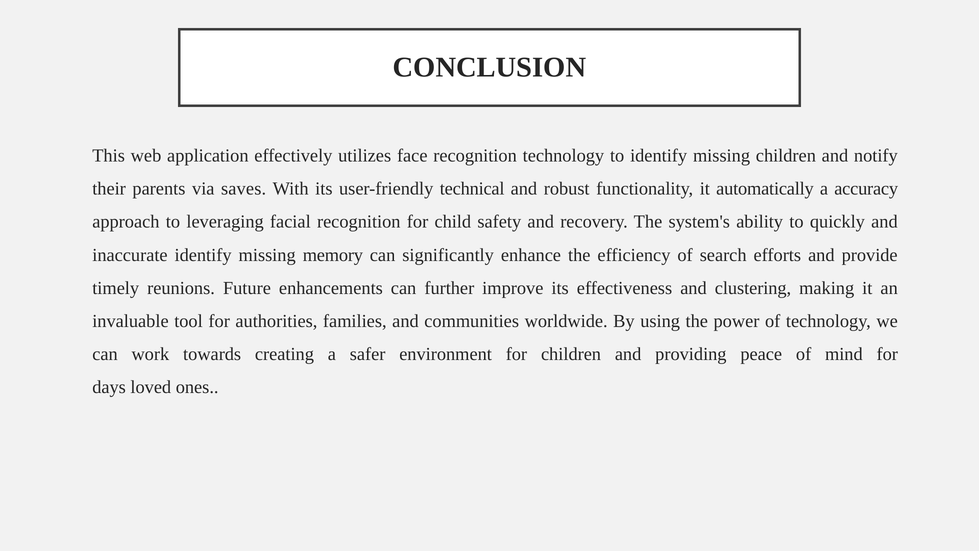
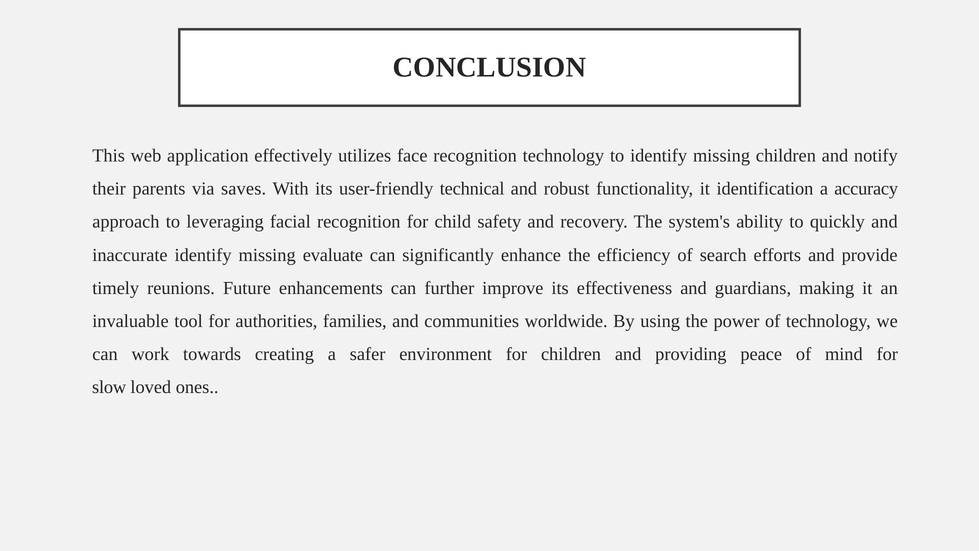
automatically: automatically -> identification
memory: memory -> evaluate
clustering: clustering -> guardians
days: days -> slow
